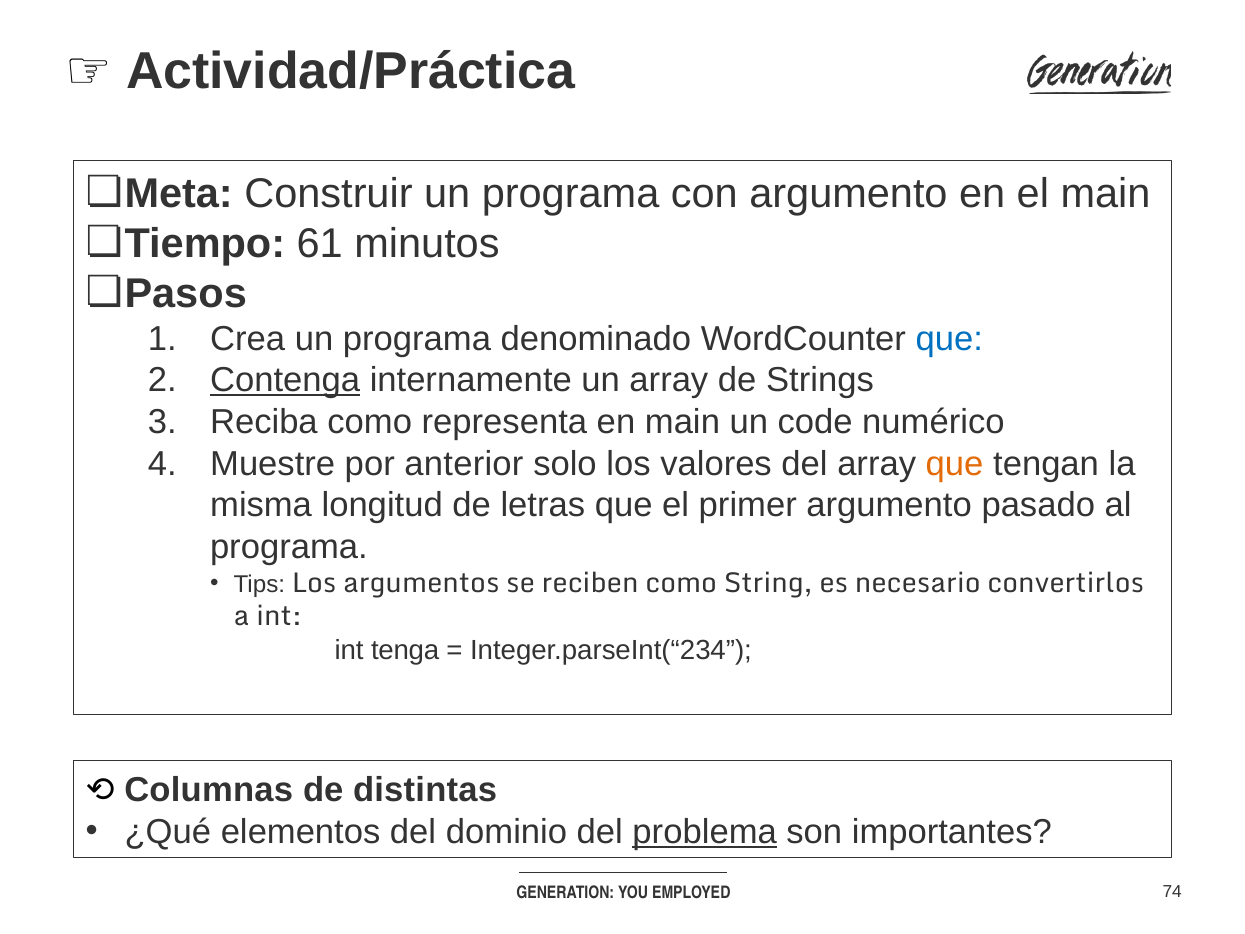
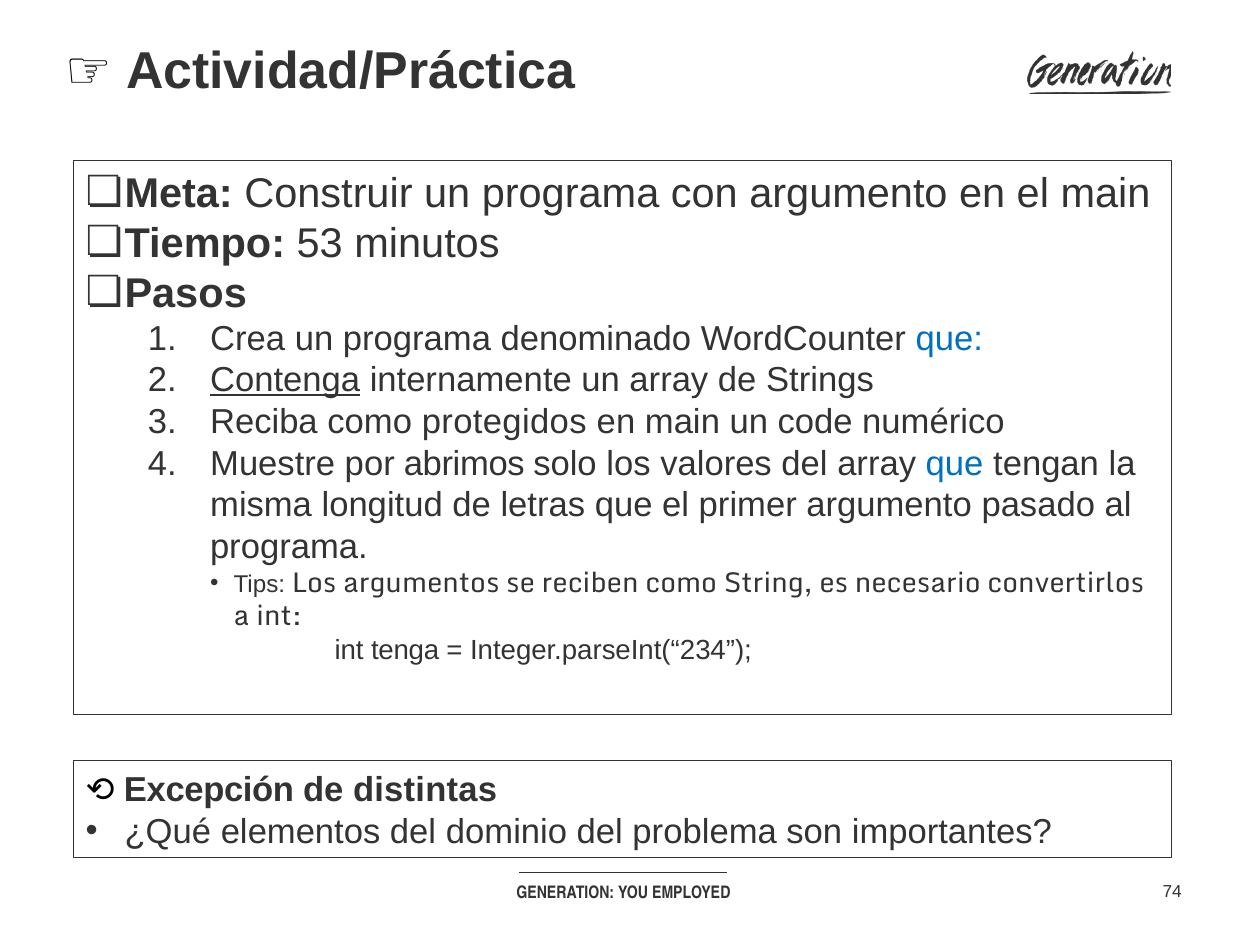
61: 61 -> 53
representa: representa -> protegidos
anterior: anterior -> abrimos
que at (955, 463) colour: orange -> blue
Columnas: Columnas -> Excepción
problema underline: present -> none
